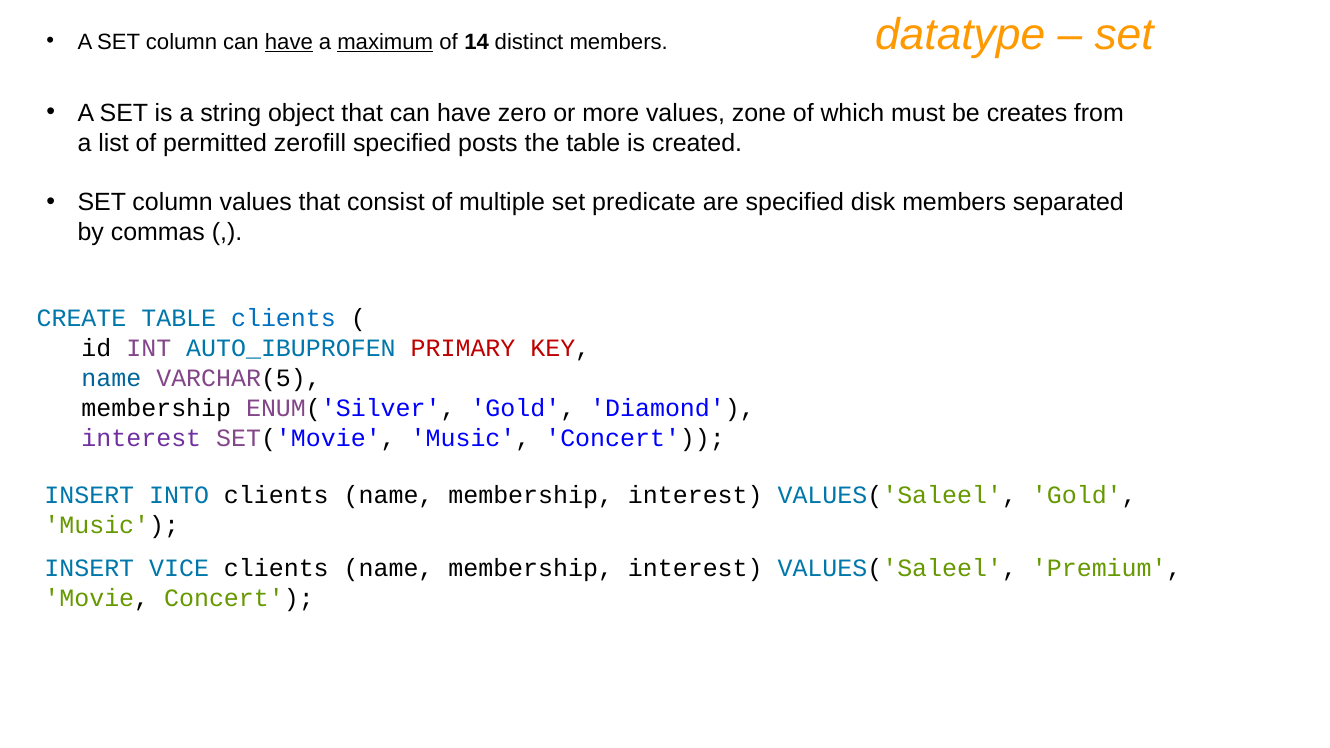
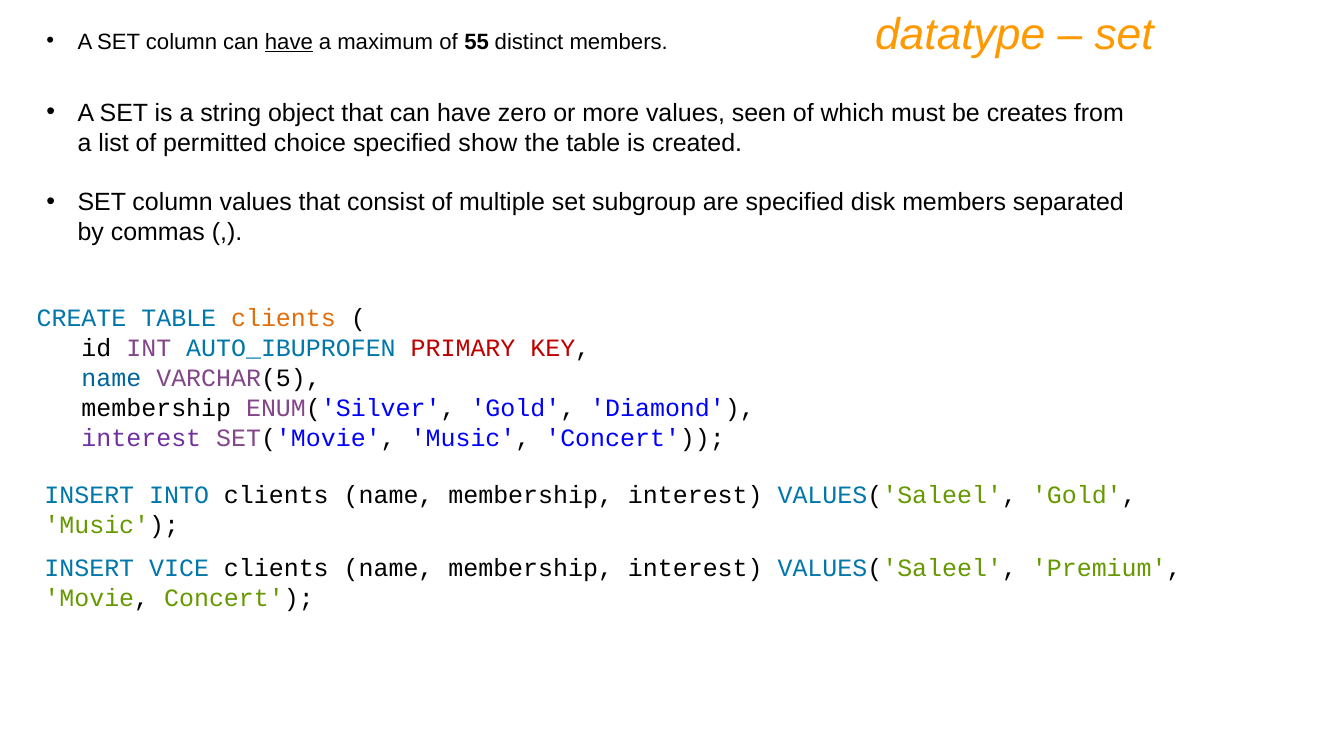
maximum underline: present -> none
14: 14 -> 55
zone: zone -> seen
zerofill: zerofill -> choice
posts: posts -> show
predicate: predicate -> subgroup
clients at (283, 318) colour: blue -> orange
